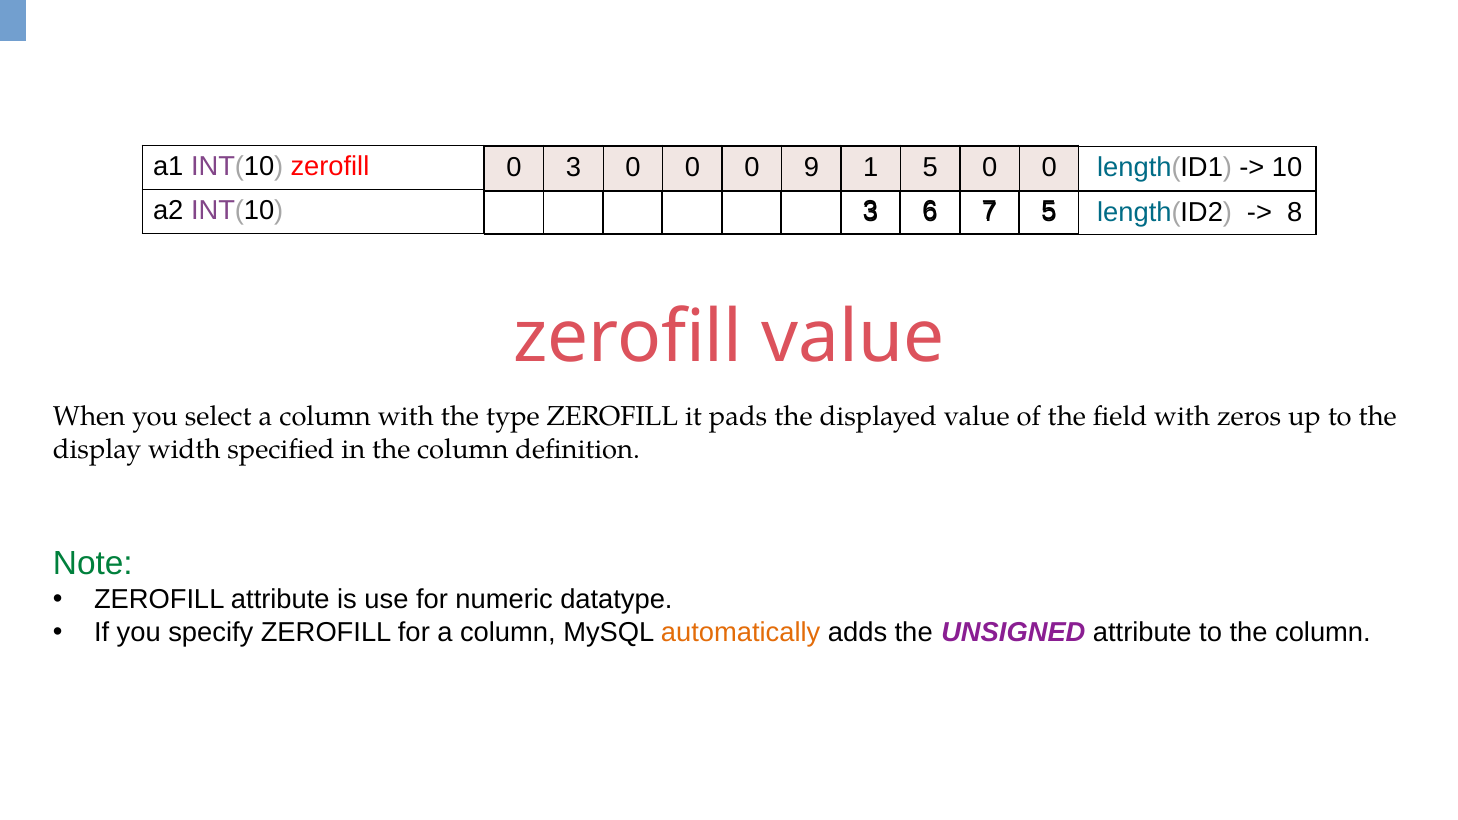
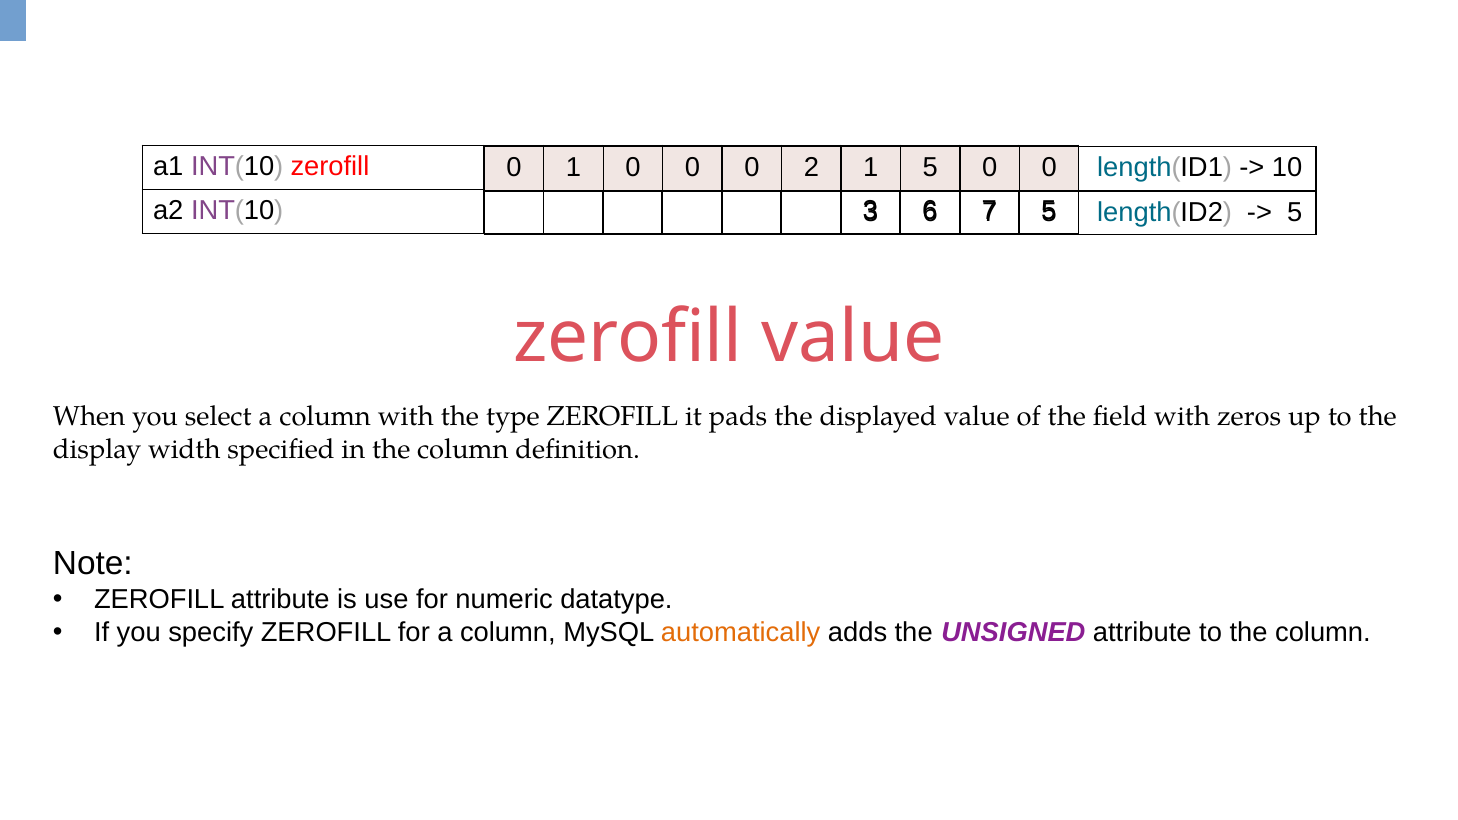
0 3: 3 -> 1
9: 9 -> 2
8 at (1295, 212): 8 -> 5
Note colour: green -> black
